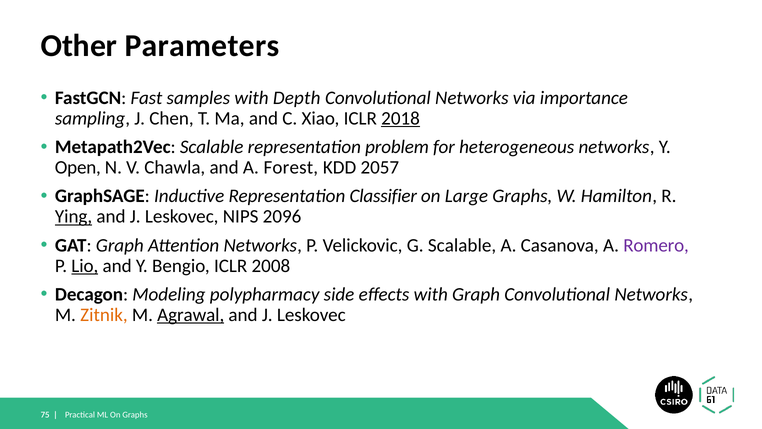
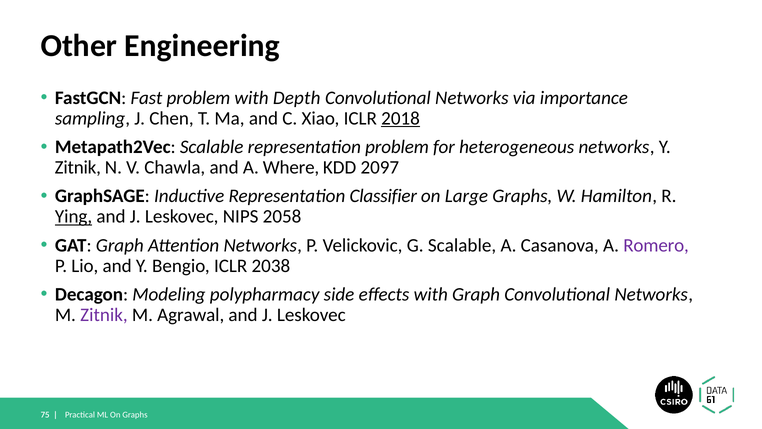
Parameters: Parameters -> Engineering
Fast samples: samples -> problem
Open at (78, 167): Open -> Zitnik
Forest: Forest -> Where
2057: 2057 -> 2097
2096: 2096 -> 2058
Lio underline: present -> none
2008: 2008 -> 2038
Zitnik at (104, 315) colour: orange -> purple
Agrawal underline: present -> none
